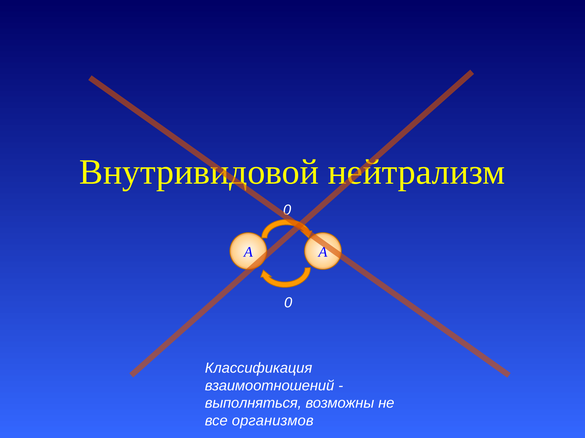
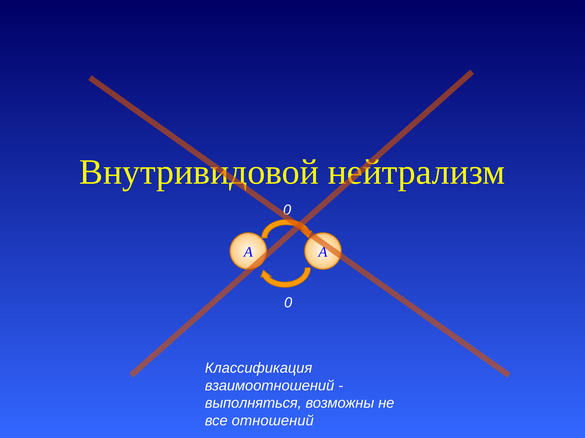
организмов: организмов -> отношений
